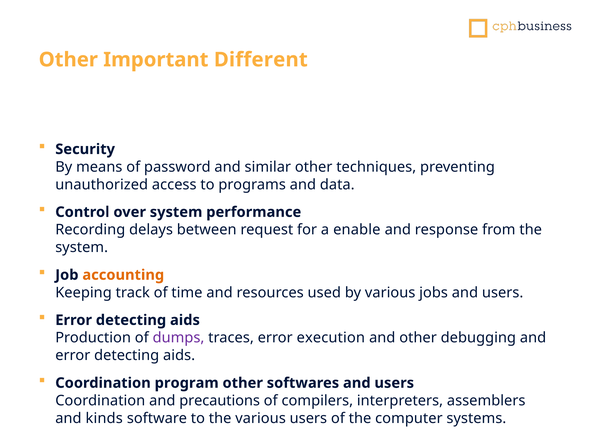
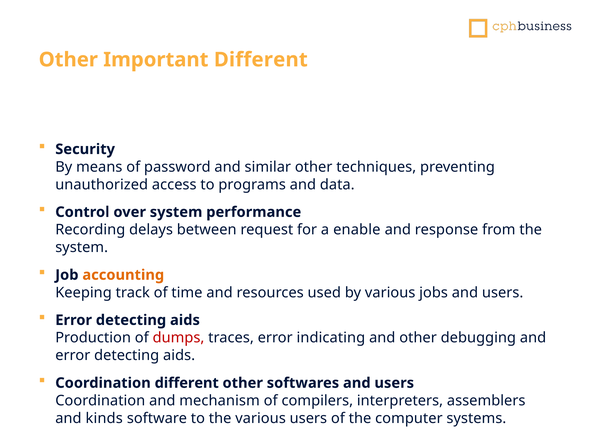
dumps colour: purple -> red
execution: execution -> indicating
Coordination program: program -> different
precautions: precautions -> mechanism
